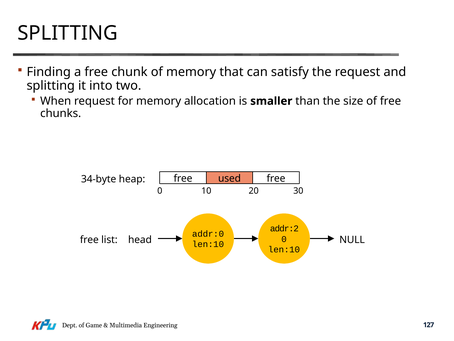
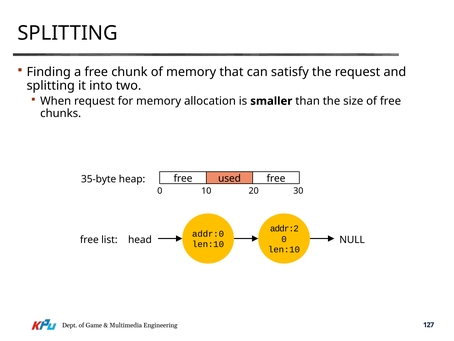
34-byte: 34-byte -> 35-byte
